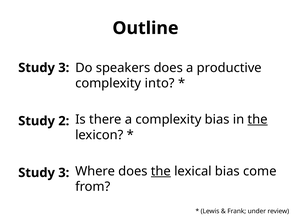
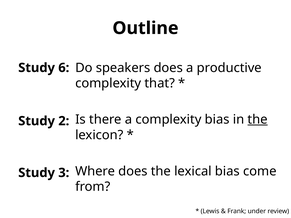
3 at (64, 68): 3 -> 6
into: into -> that
the at (161, 171) underline: present -> none
